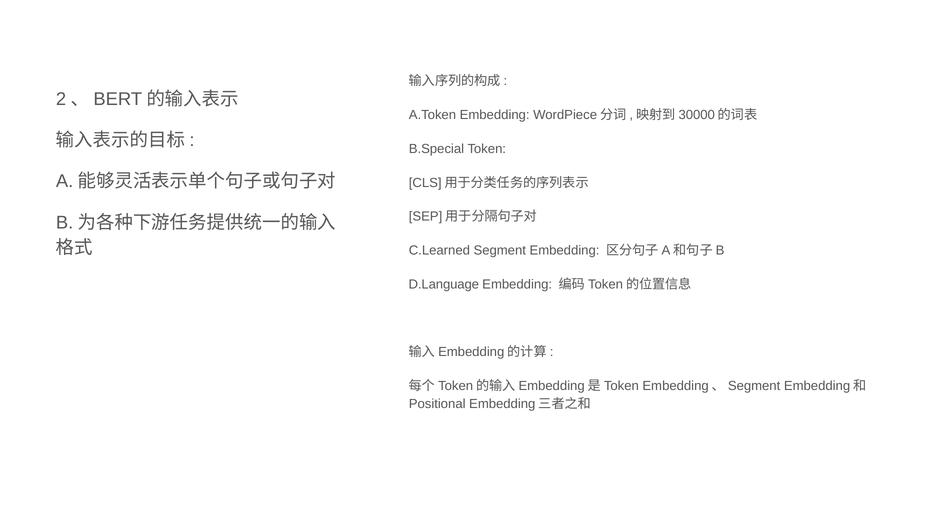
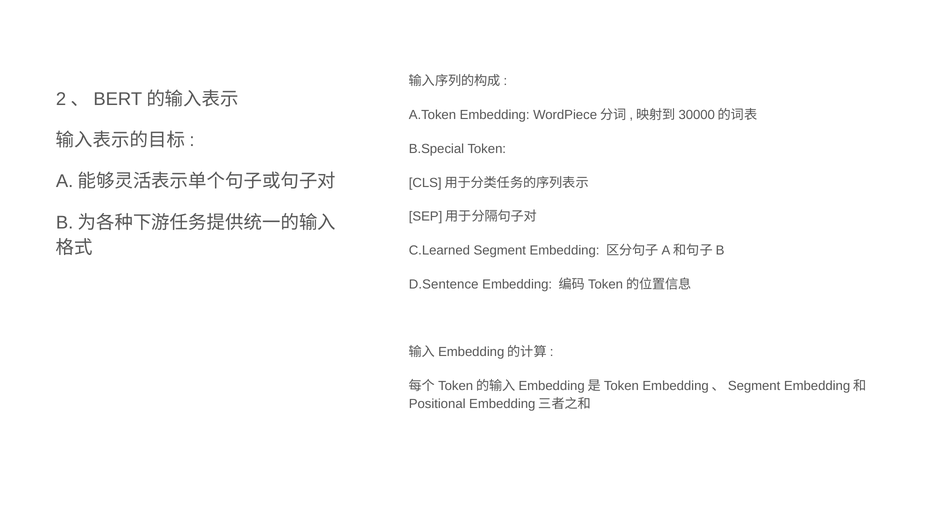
D.Language: D.Language -> D.Sentence
